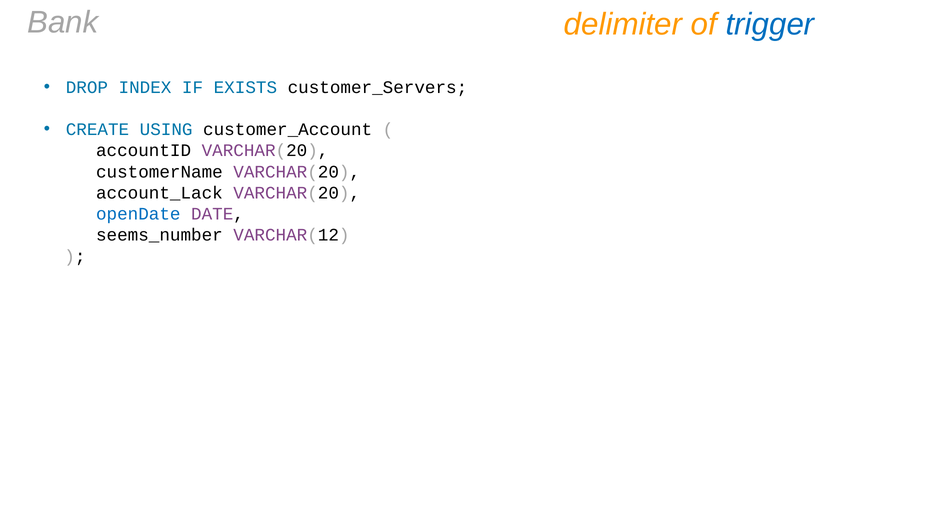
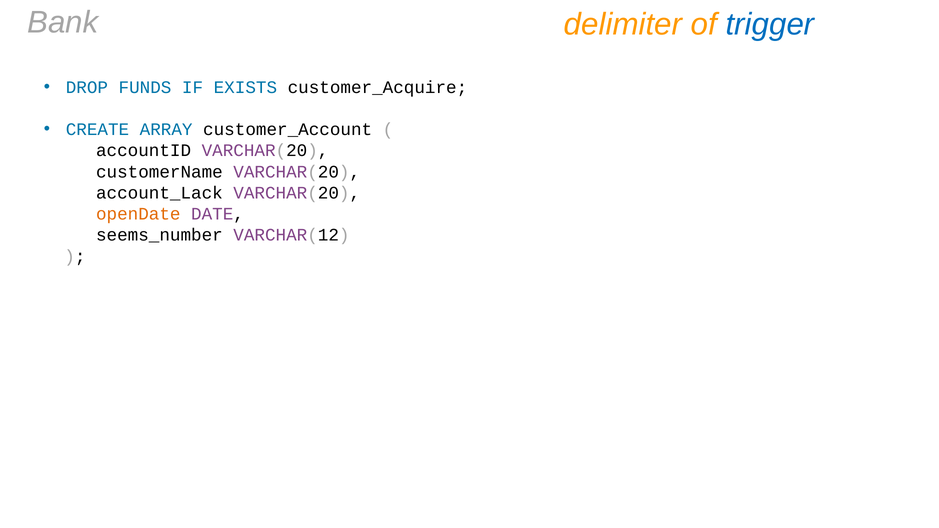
INDEX: INDEX -> FUNDS
customer_Servers: customer_Servers -> customer_Acquire
USING: USING -> ARRAY
openDate colour: blue -> orange
